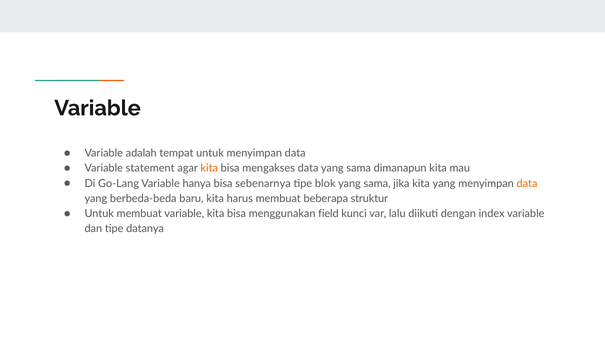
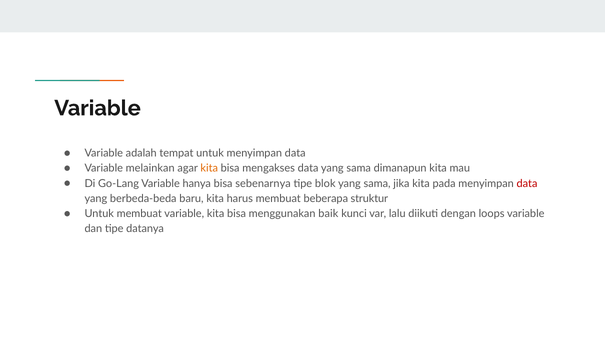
statement: statement -> melainkan
kita yang: yang -> pada
data at (527, 183) colour: orange -> red
field: field -> baik
index: index -> loops
